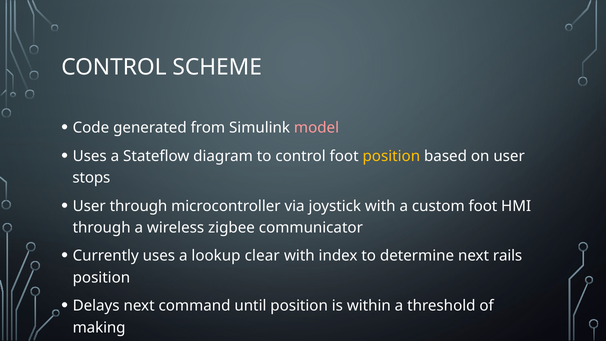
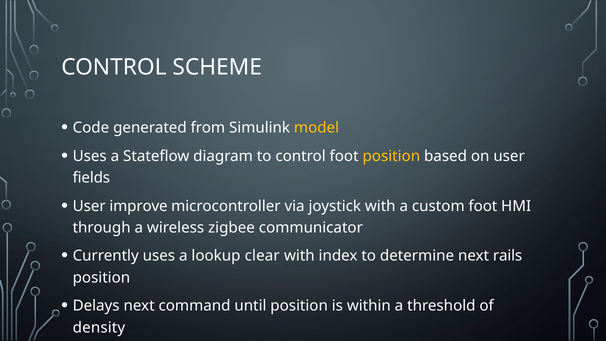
model colour: pink -> yellow
stops: stops -> fields
User through: through -> improve
making: making -> density
